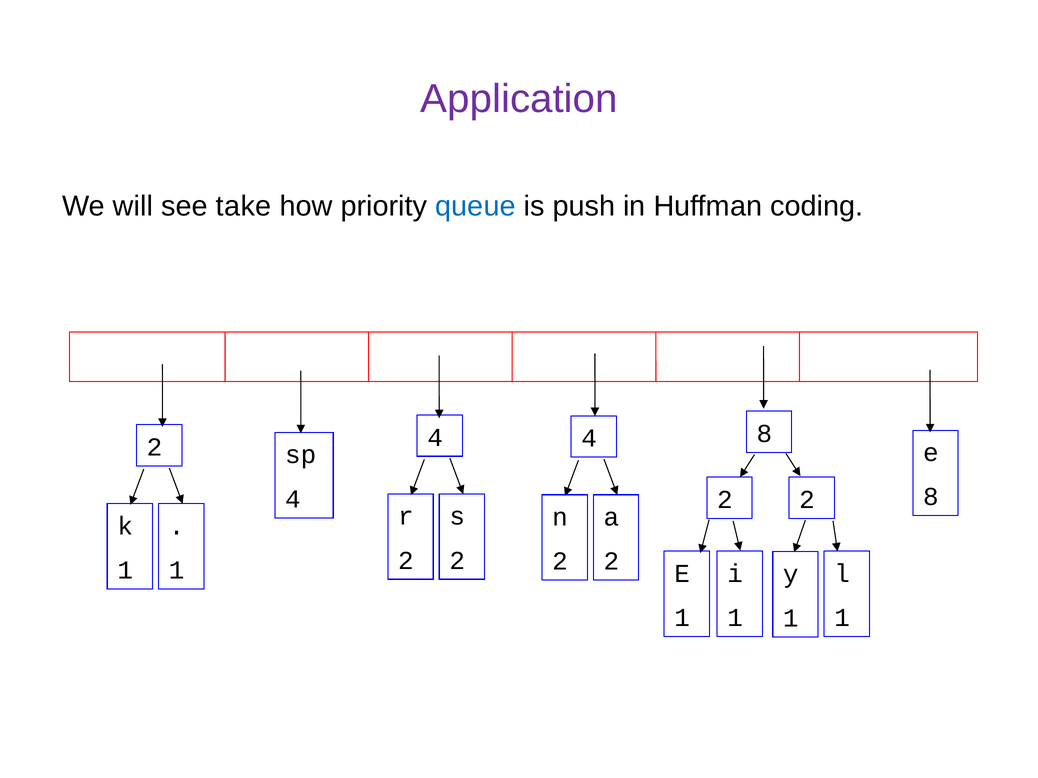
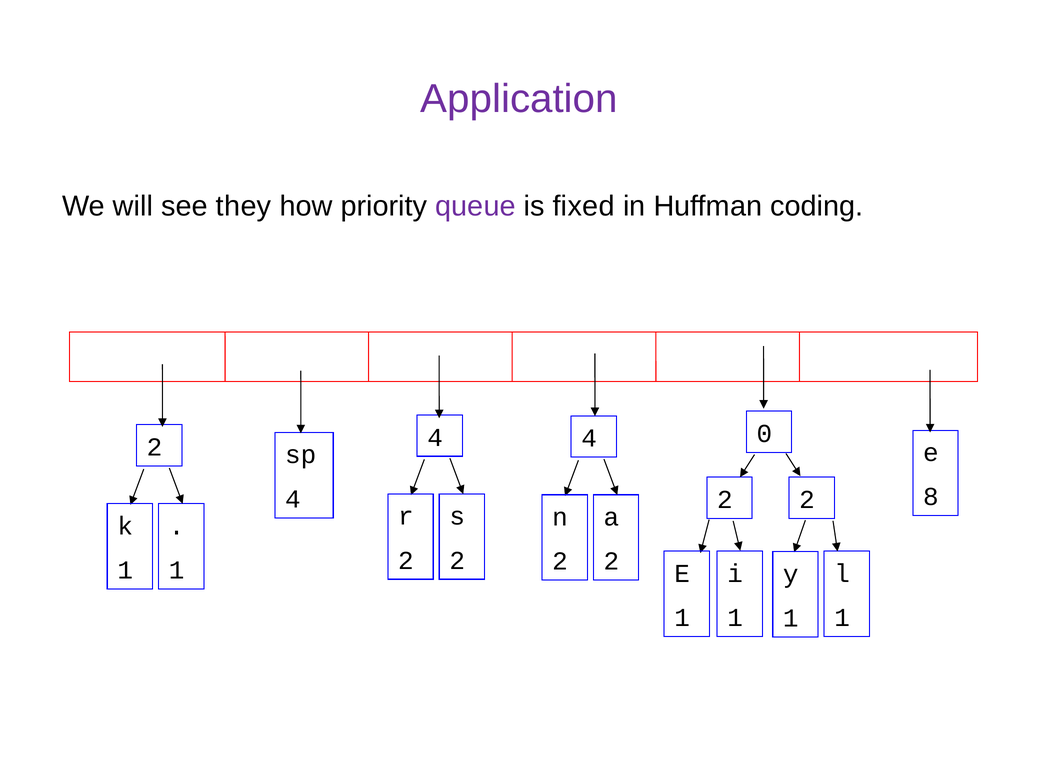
take: take -> they
queue colour: blue -> purple
push: push -> fixed
4 8: 8 -> 0
